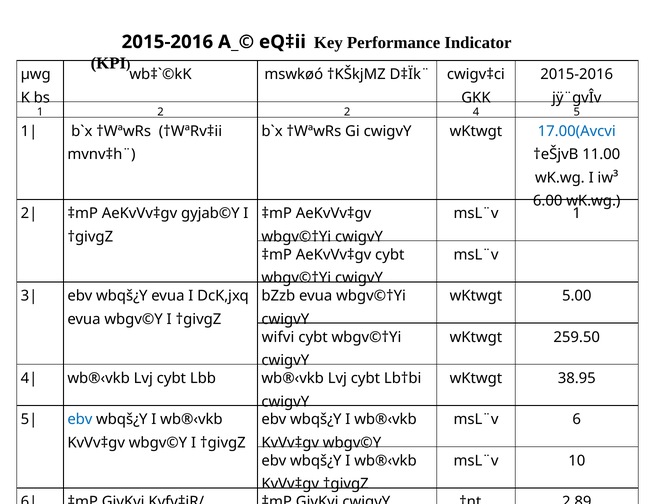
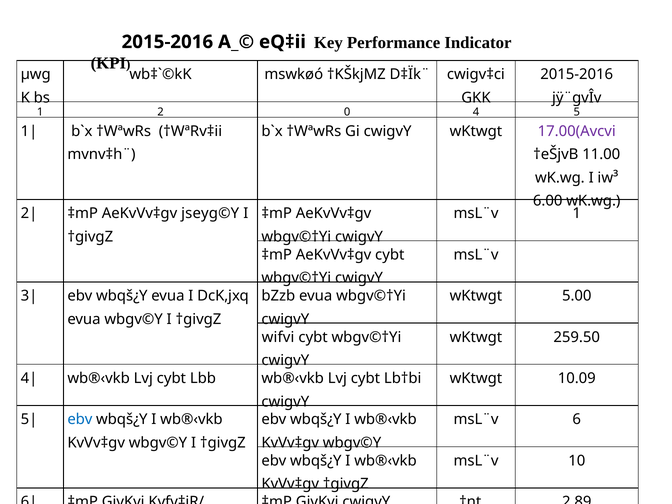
2 2: 2 -> 0
17.00(Avcvi colour: blue -> purple
gyjab©Y: gyjab©Y -> jseyg©Y
38.95: 38.95 -> 10.09
